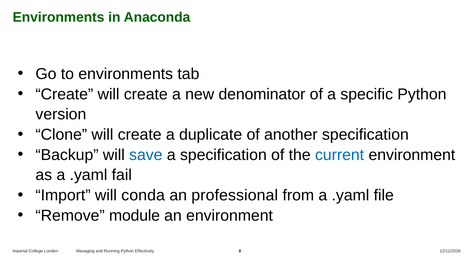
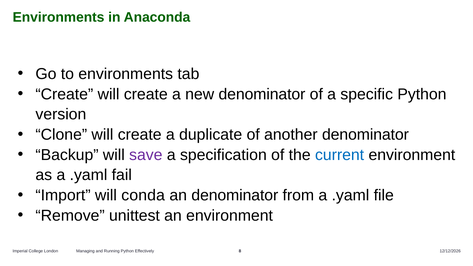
another specification: specification -> denominator
save colour: blue -> purple
an professional: professional -> denominator
module: module -> unittest
